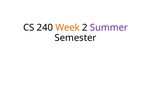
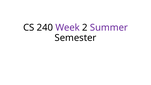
Week colour: orange -> purple
